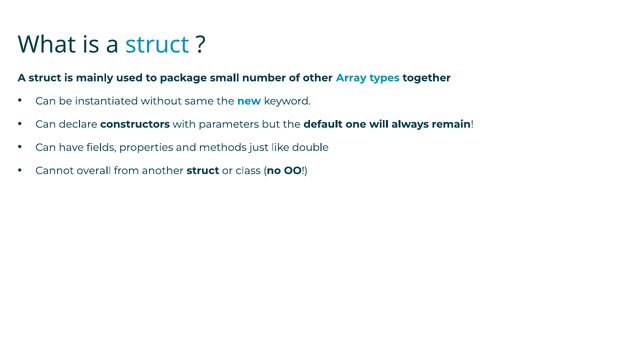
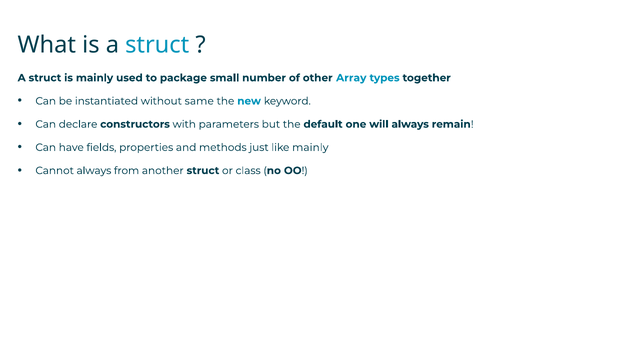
like double: double -> mainly
Cannot overall: overall -> always
